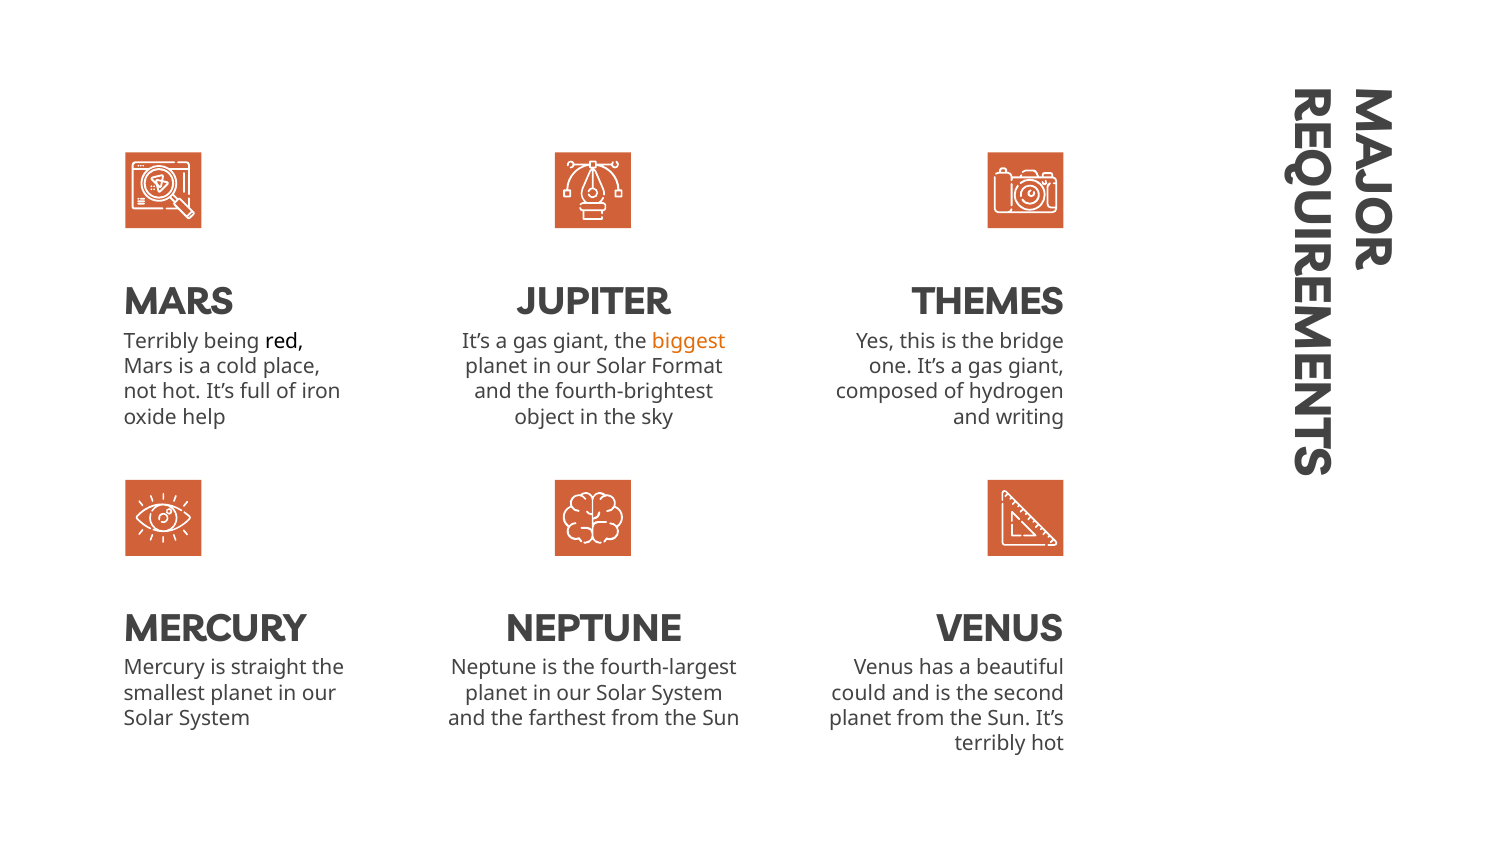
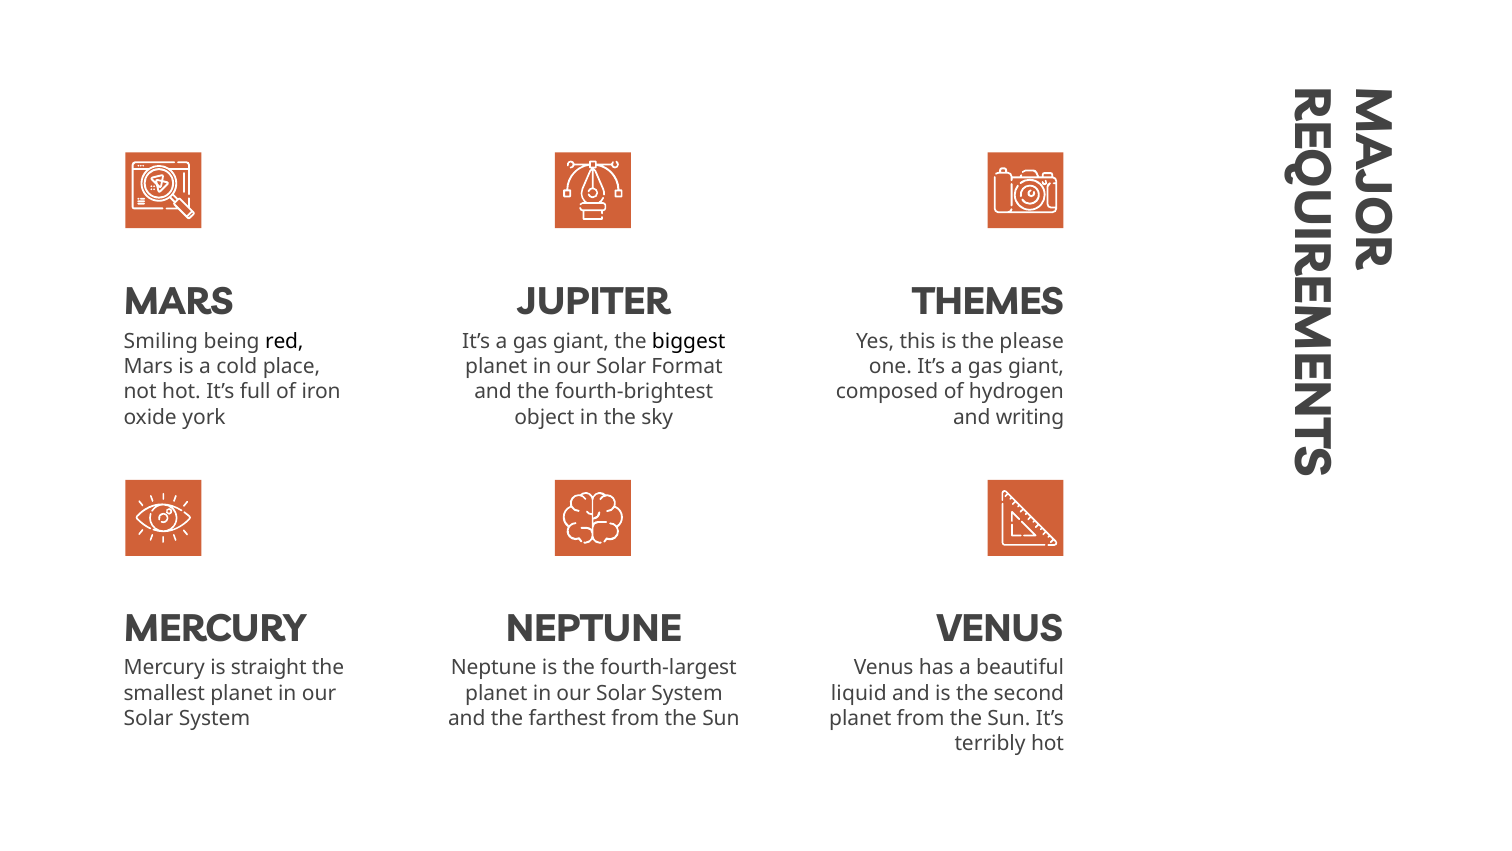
Terribly at (161, 341): Terribly -> Smiling
biggest colour: orange -> black
bridge: bridge -> please
help: help -> york
could: could -> liquid
